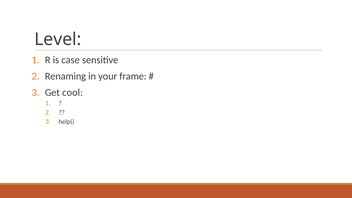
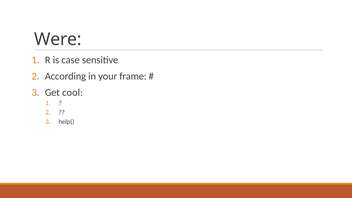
Level: Level -> Were
Renaming: Renaming -> According
